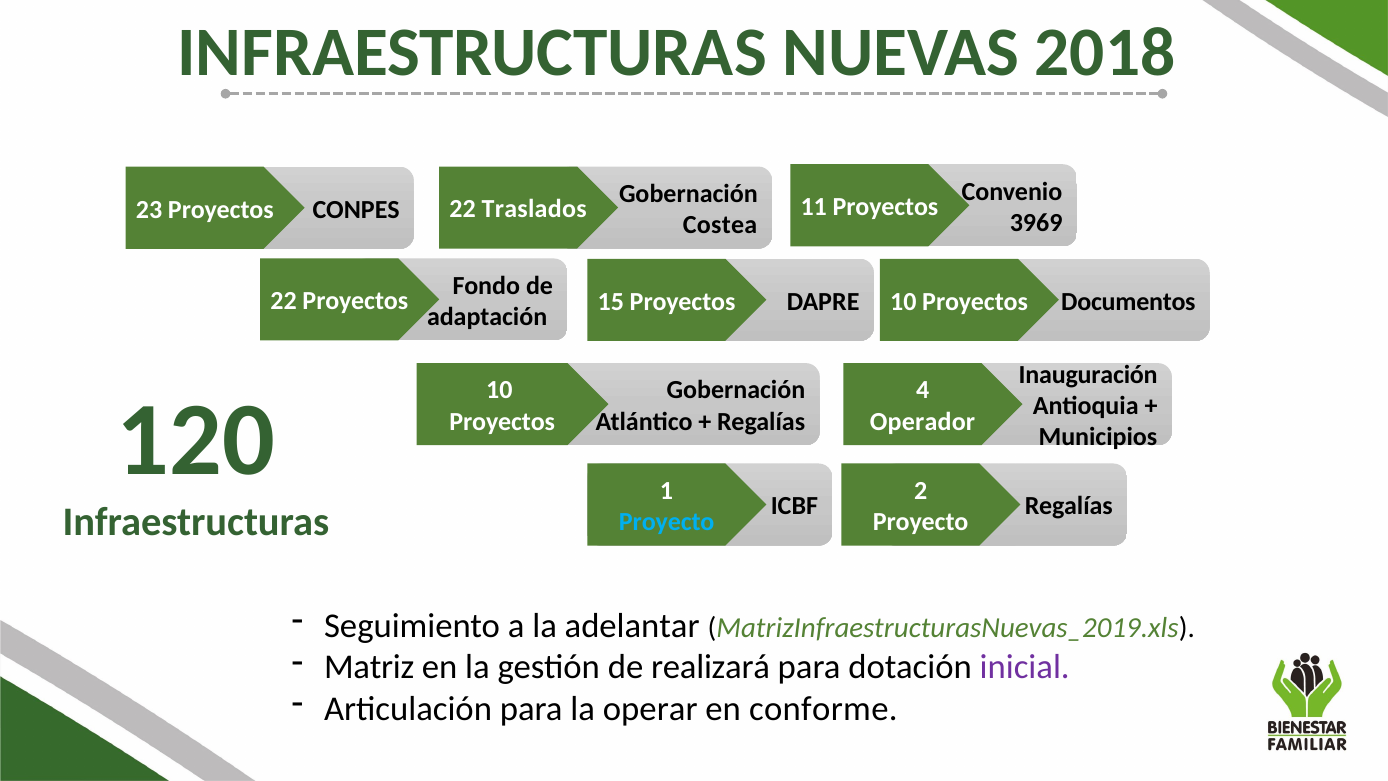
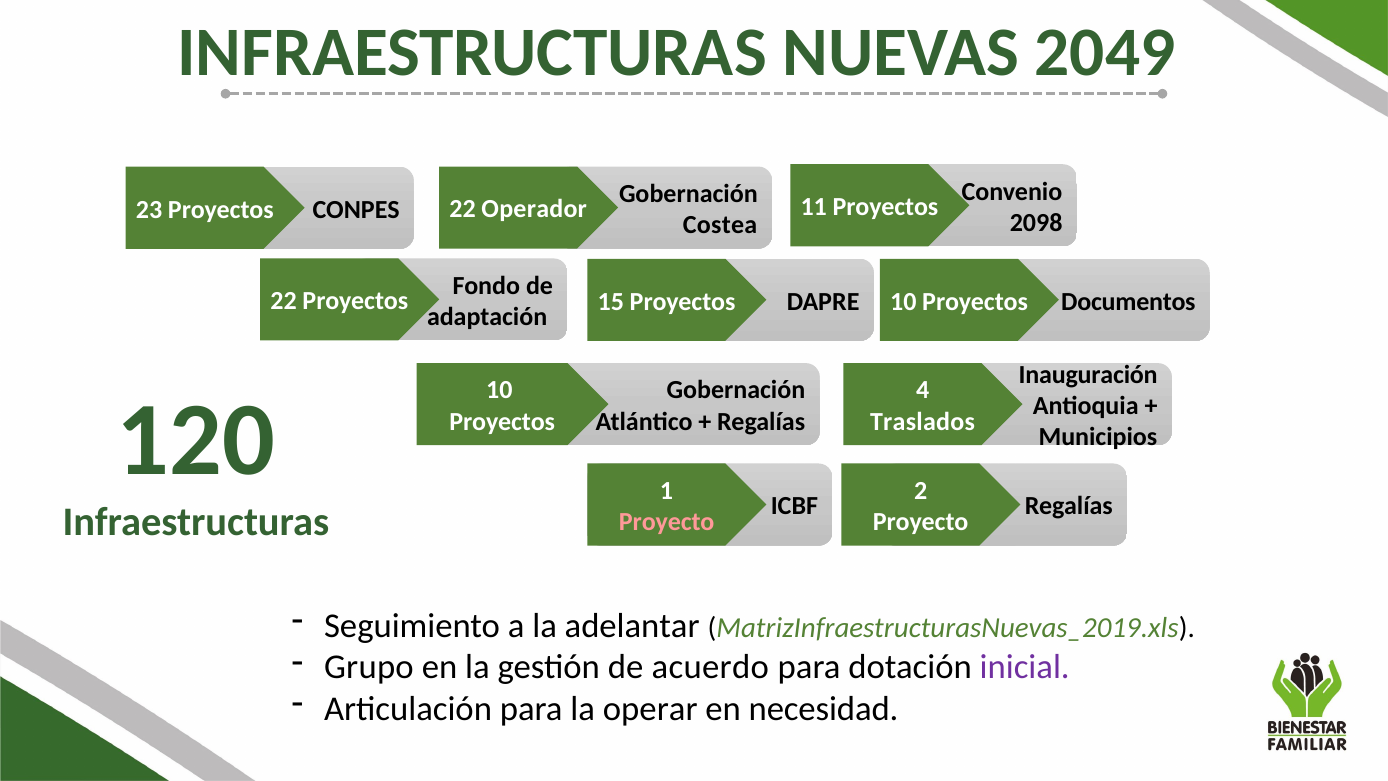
2018: 2018 -> 2049
Traslados: Traslados -> Operador
3969: 3969 -> 2098
Operador: Operador -> Traslados
Proyecto at (667, 522) colour: light blue -> pink
Matriz: Matriz -> Grupo
realizará: realizará -> acuerdo
conforme: conforme -> necesidad
